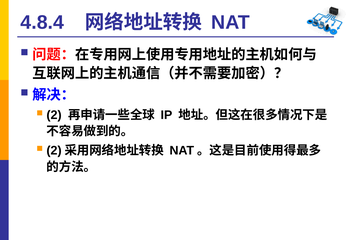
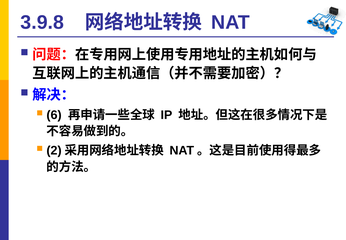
4.8.4: 4.8.4 -> 3.9.8
2 at (54, 115): 2 -> 6
